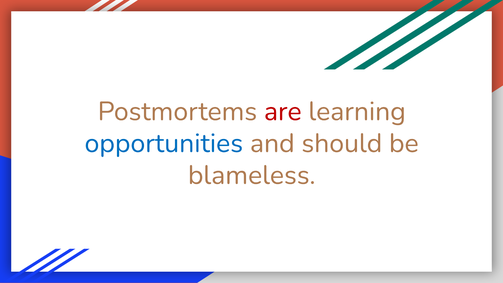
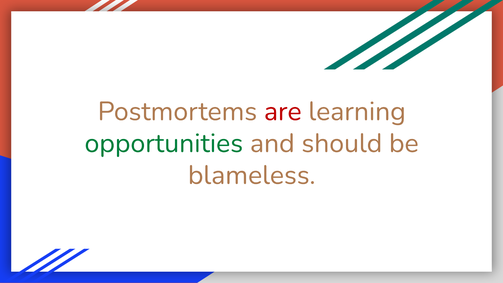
opportunities colour: blue -> green
